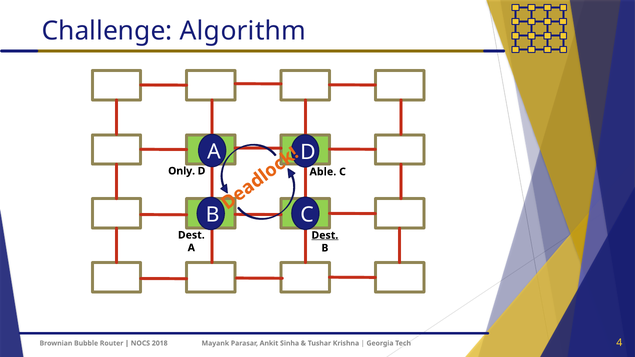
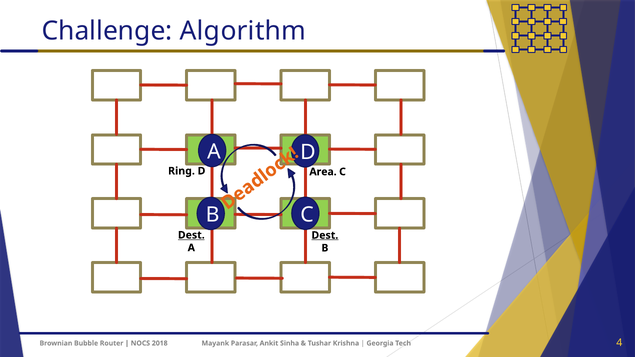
Only: Only -> Ring
Able: Able -> Area
Dest at (191, 235) underline: none -> present
